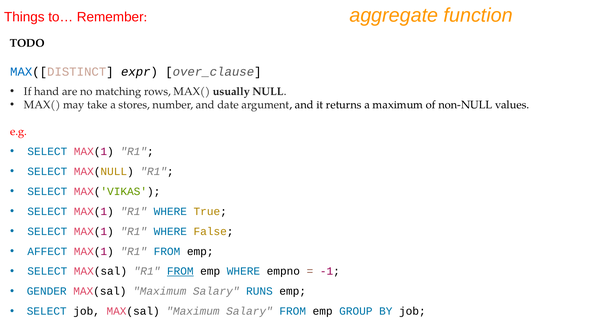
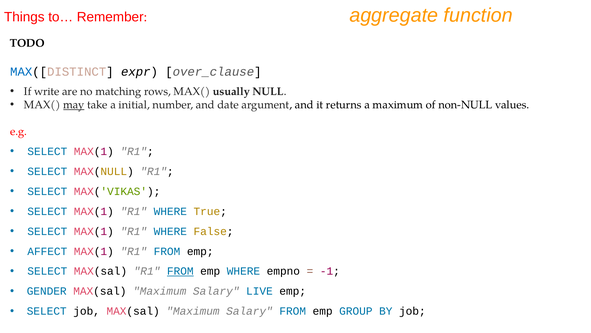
hand: hand -> write
may underline: none -> present
stores: stores -> initial
RUNS: RUNS -> LIVE
